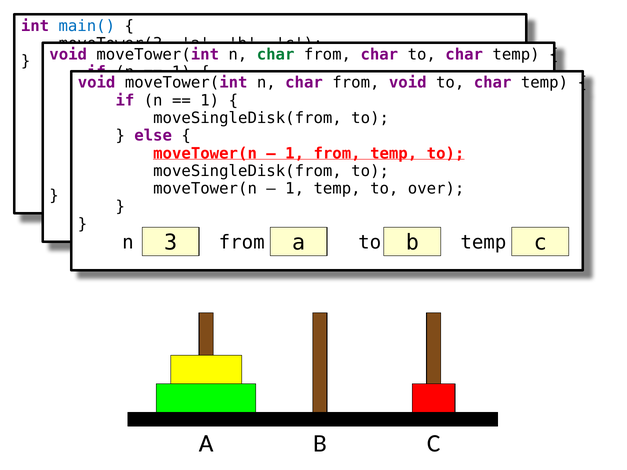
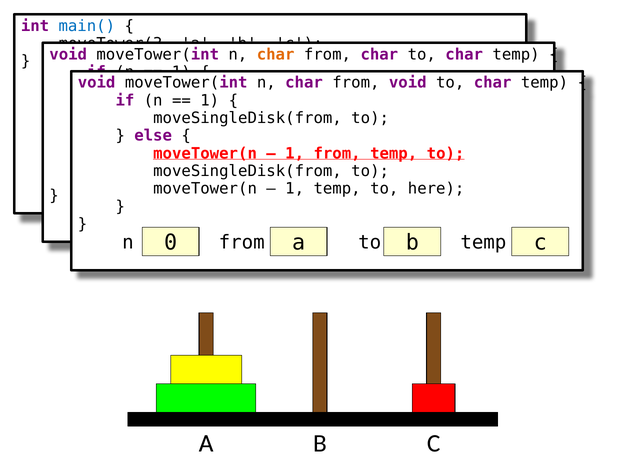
char at (276, 54) colour: green -> orange
over: over -> here
3 at (171, 243): 3 -> 0
